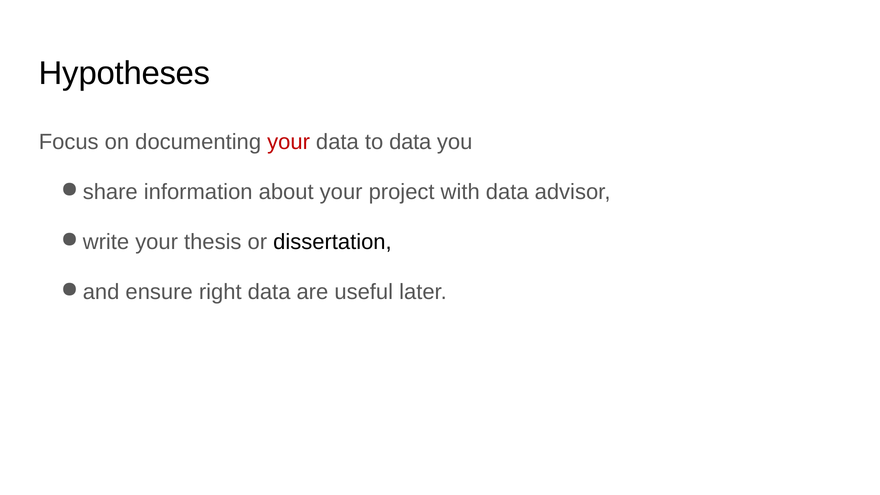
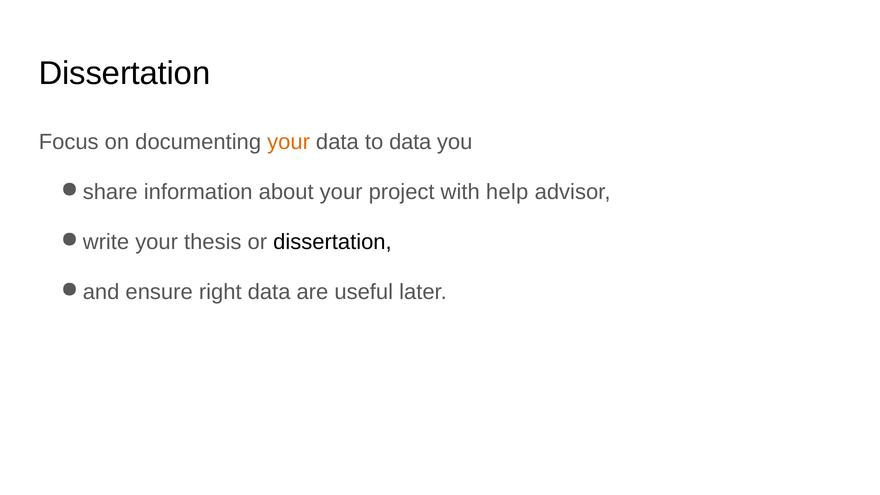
Hypotheses at (125, 74): Hypotheses -> Dissertation
your at (289, 142) colour: red -> orange
with data: data -> help
